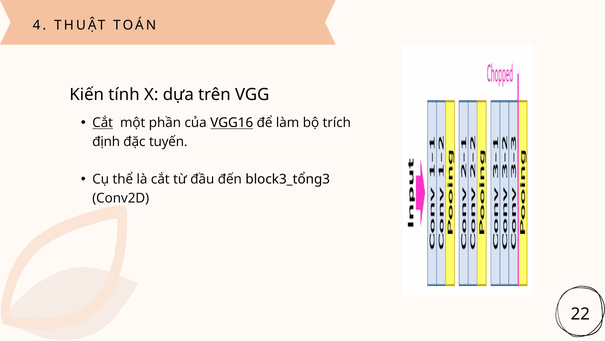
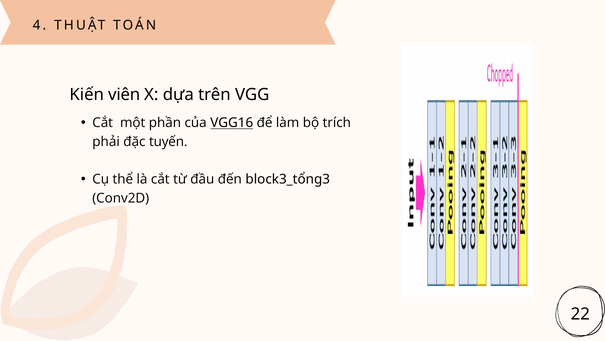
tính: tính -> viên
Cắt at (103, 123) underline: present -> none
định: định -> phải
